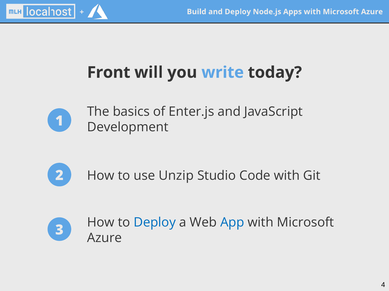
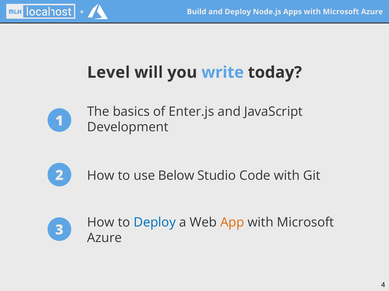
Front: Front -> Level
Unzip: Unzip -> Below
App colour: blue -> orange
